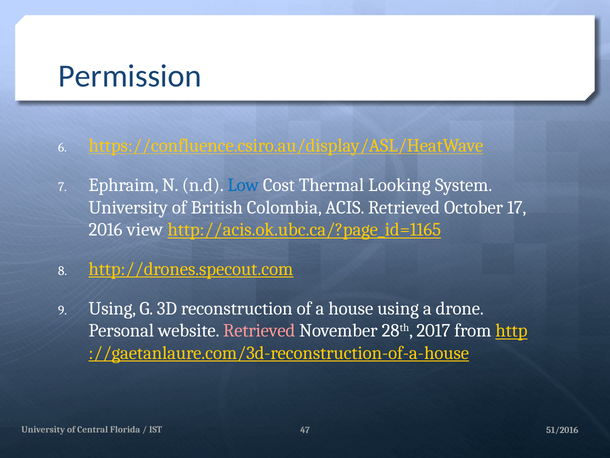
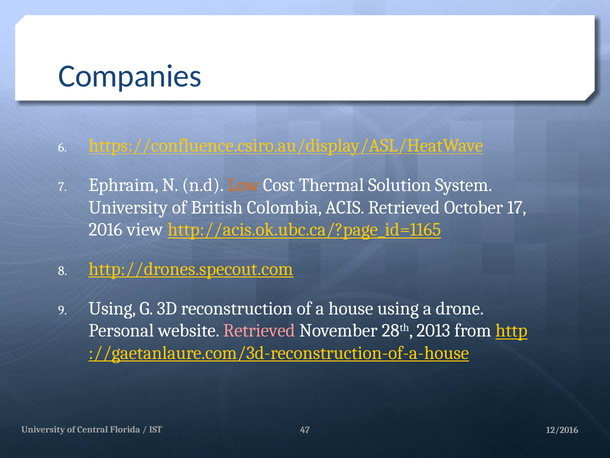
Permission: Permission -> Companies
Low colour: blue -> orange
Looking: Looking -> Solution
2017: 2017 -> 2013
51/2016: 51/2016 -> 12/2016
